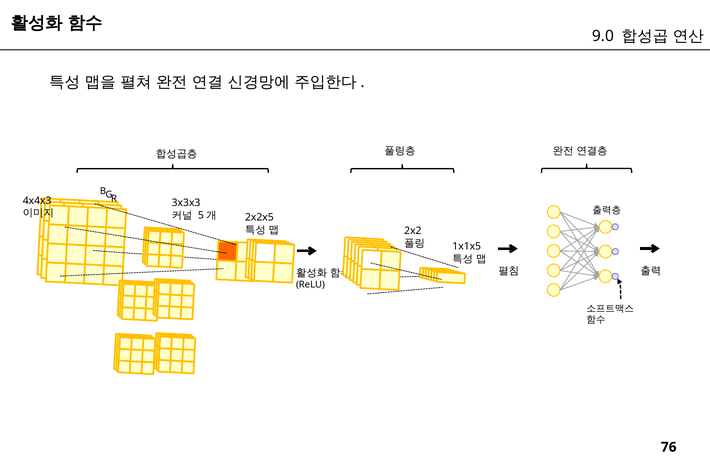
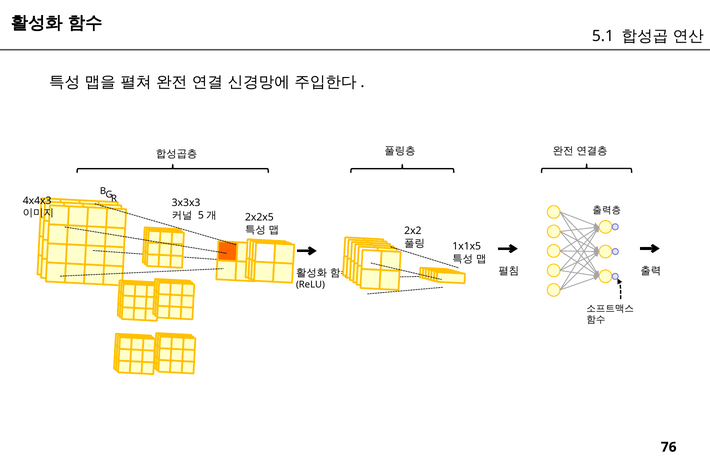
9.0: 9.0 -> 5.1
